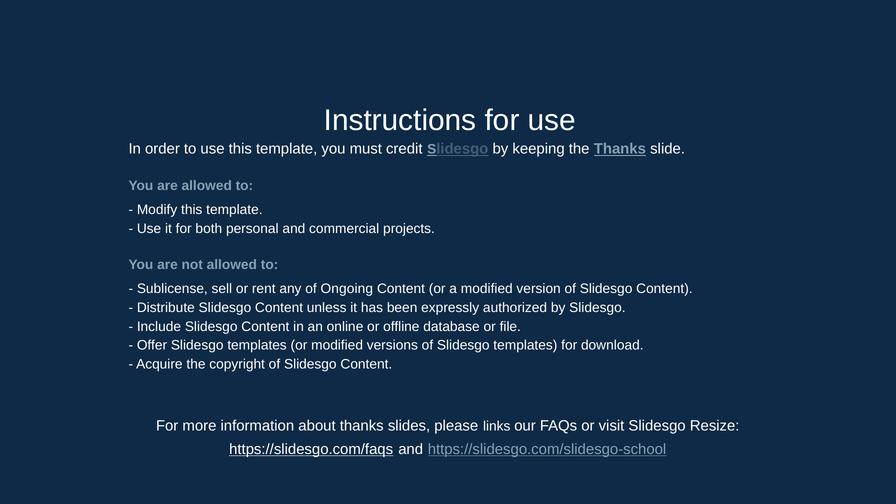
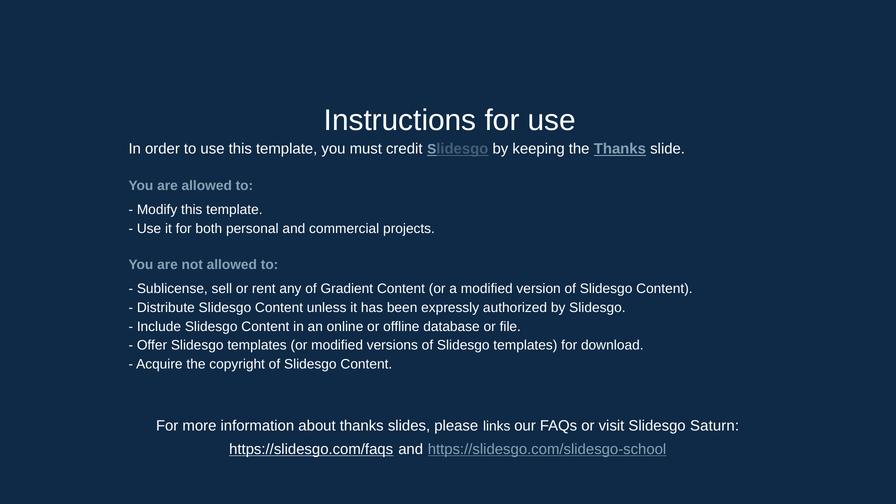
Ongoing: Ongoing -> Gradient
Resize: Resize -> Saturn
